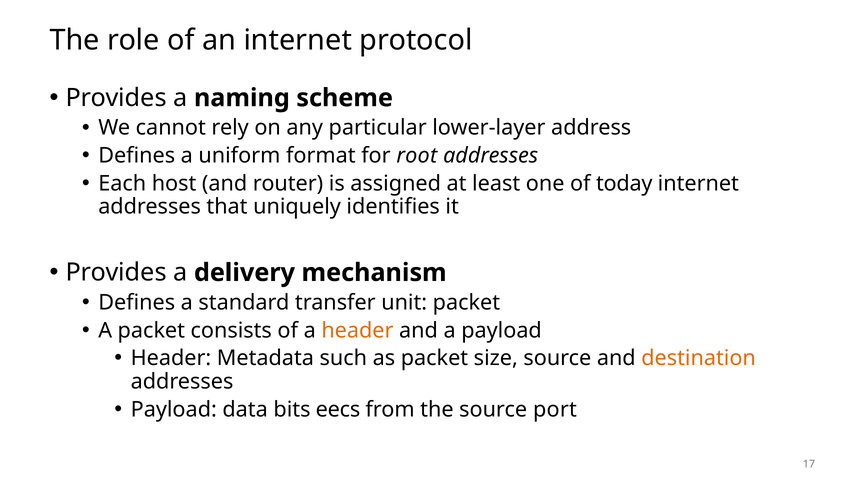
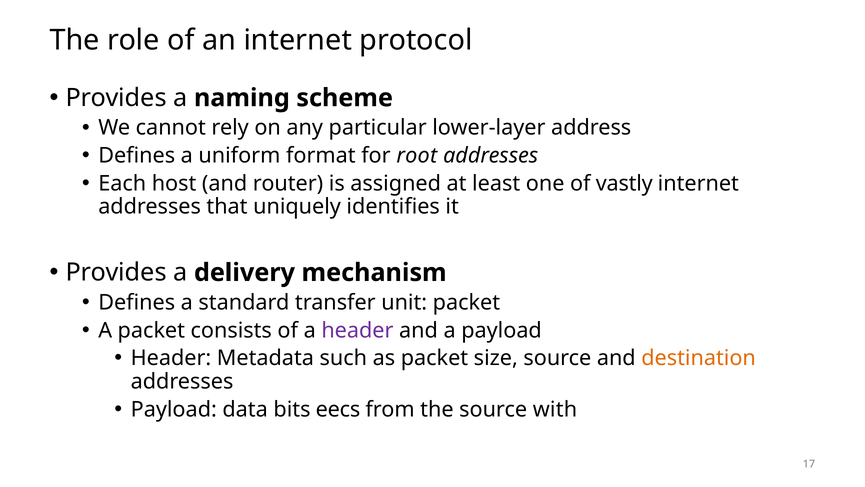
today: today -> vastly
header at (357, 330) colour: orange -> purple
port: port -> with
